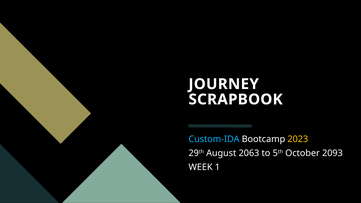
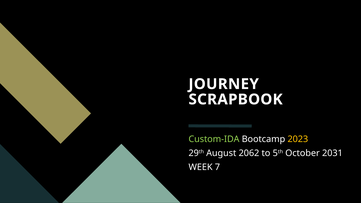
Custom-IDA colour: light blue -> light green
2063: 2063 -> 2062
2093: 2093 -> 2031
1: 1 -> 7
